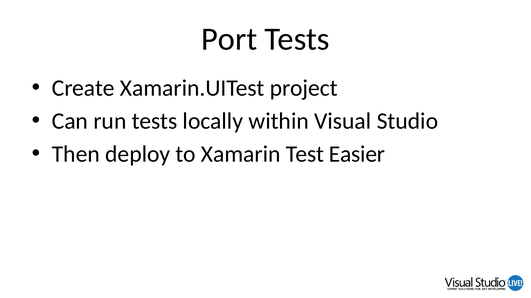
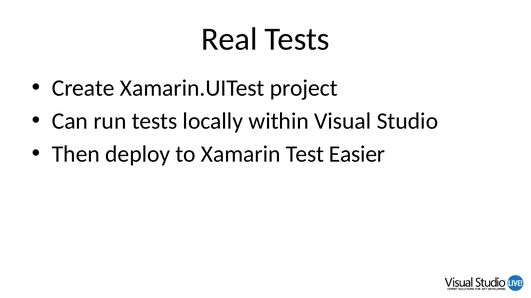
Port: Port -> Real
